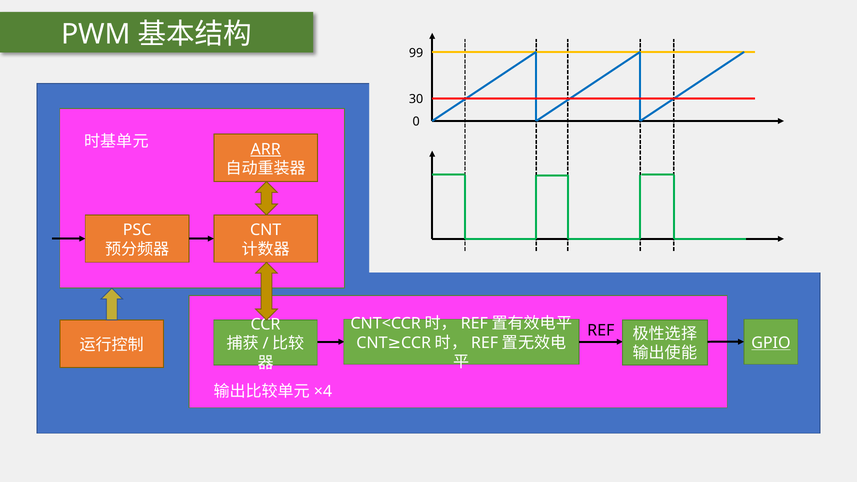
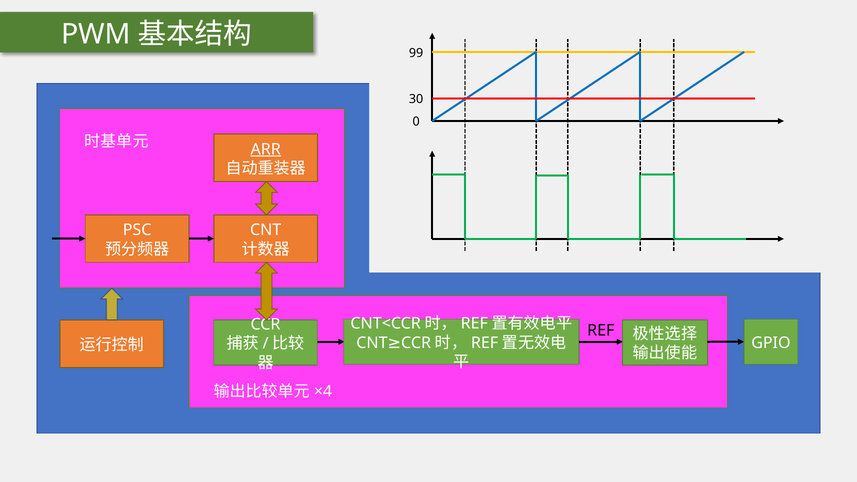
GPIO underline: present -> none
